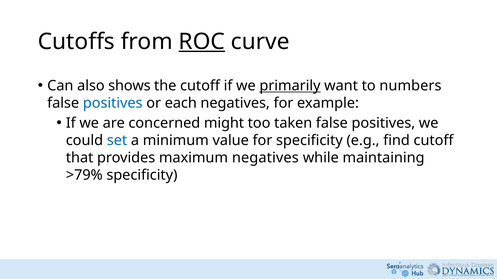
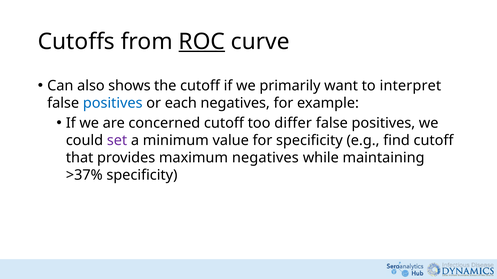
primarily underline: present -> none
numbers: numbers -> interpret
concerned might: might -> cutoff
taken: taken -> differ
set colour: blue -> purple
>79%: >79% -> >37%
